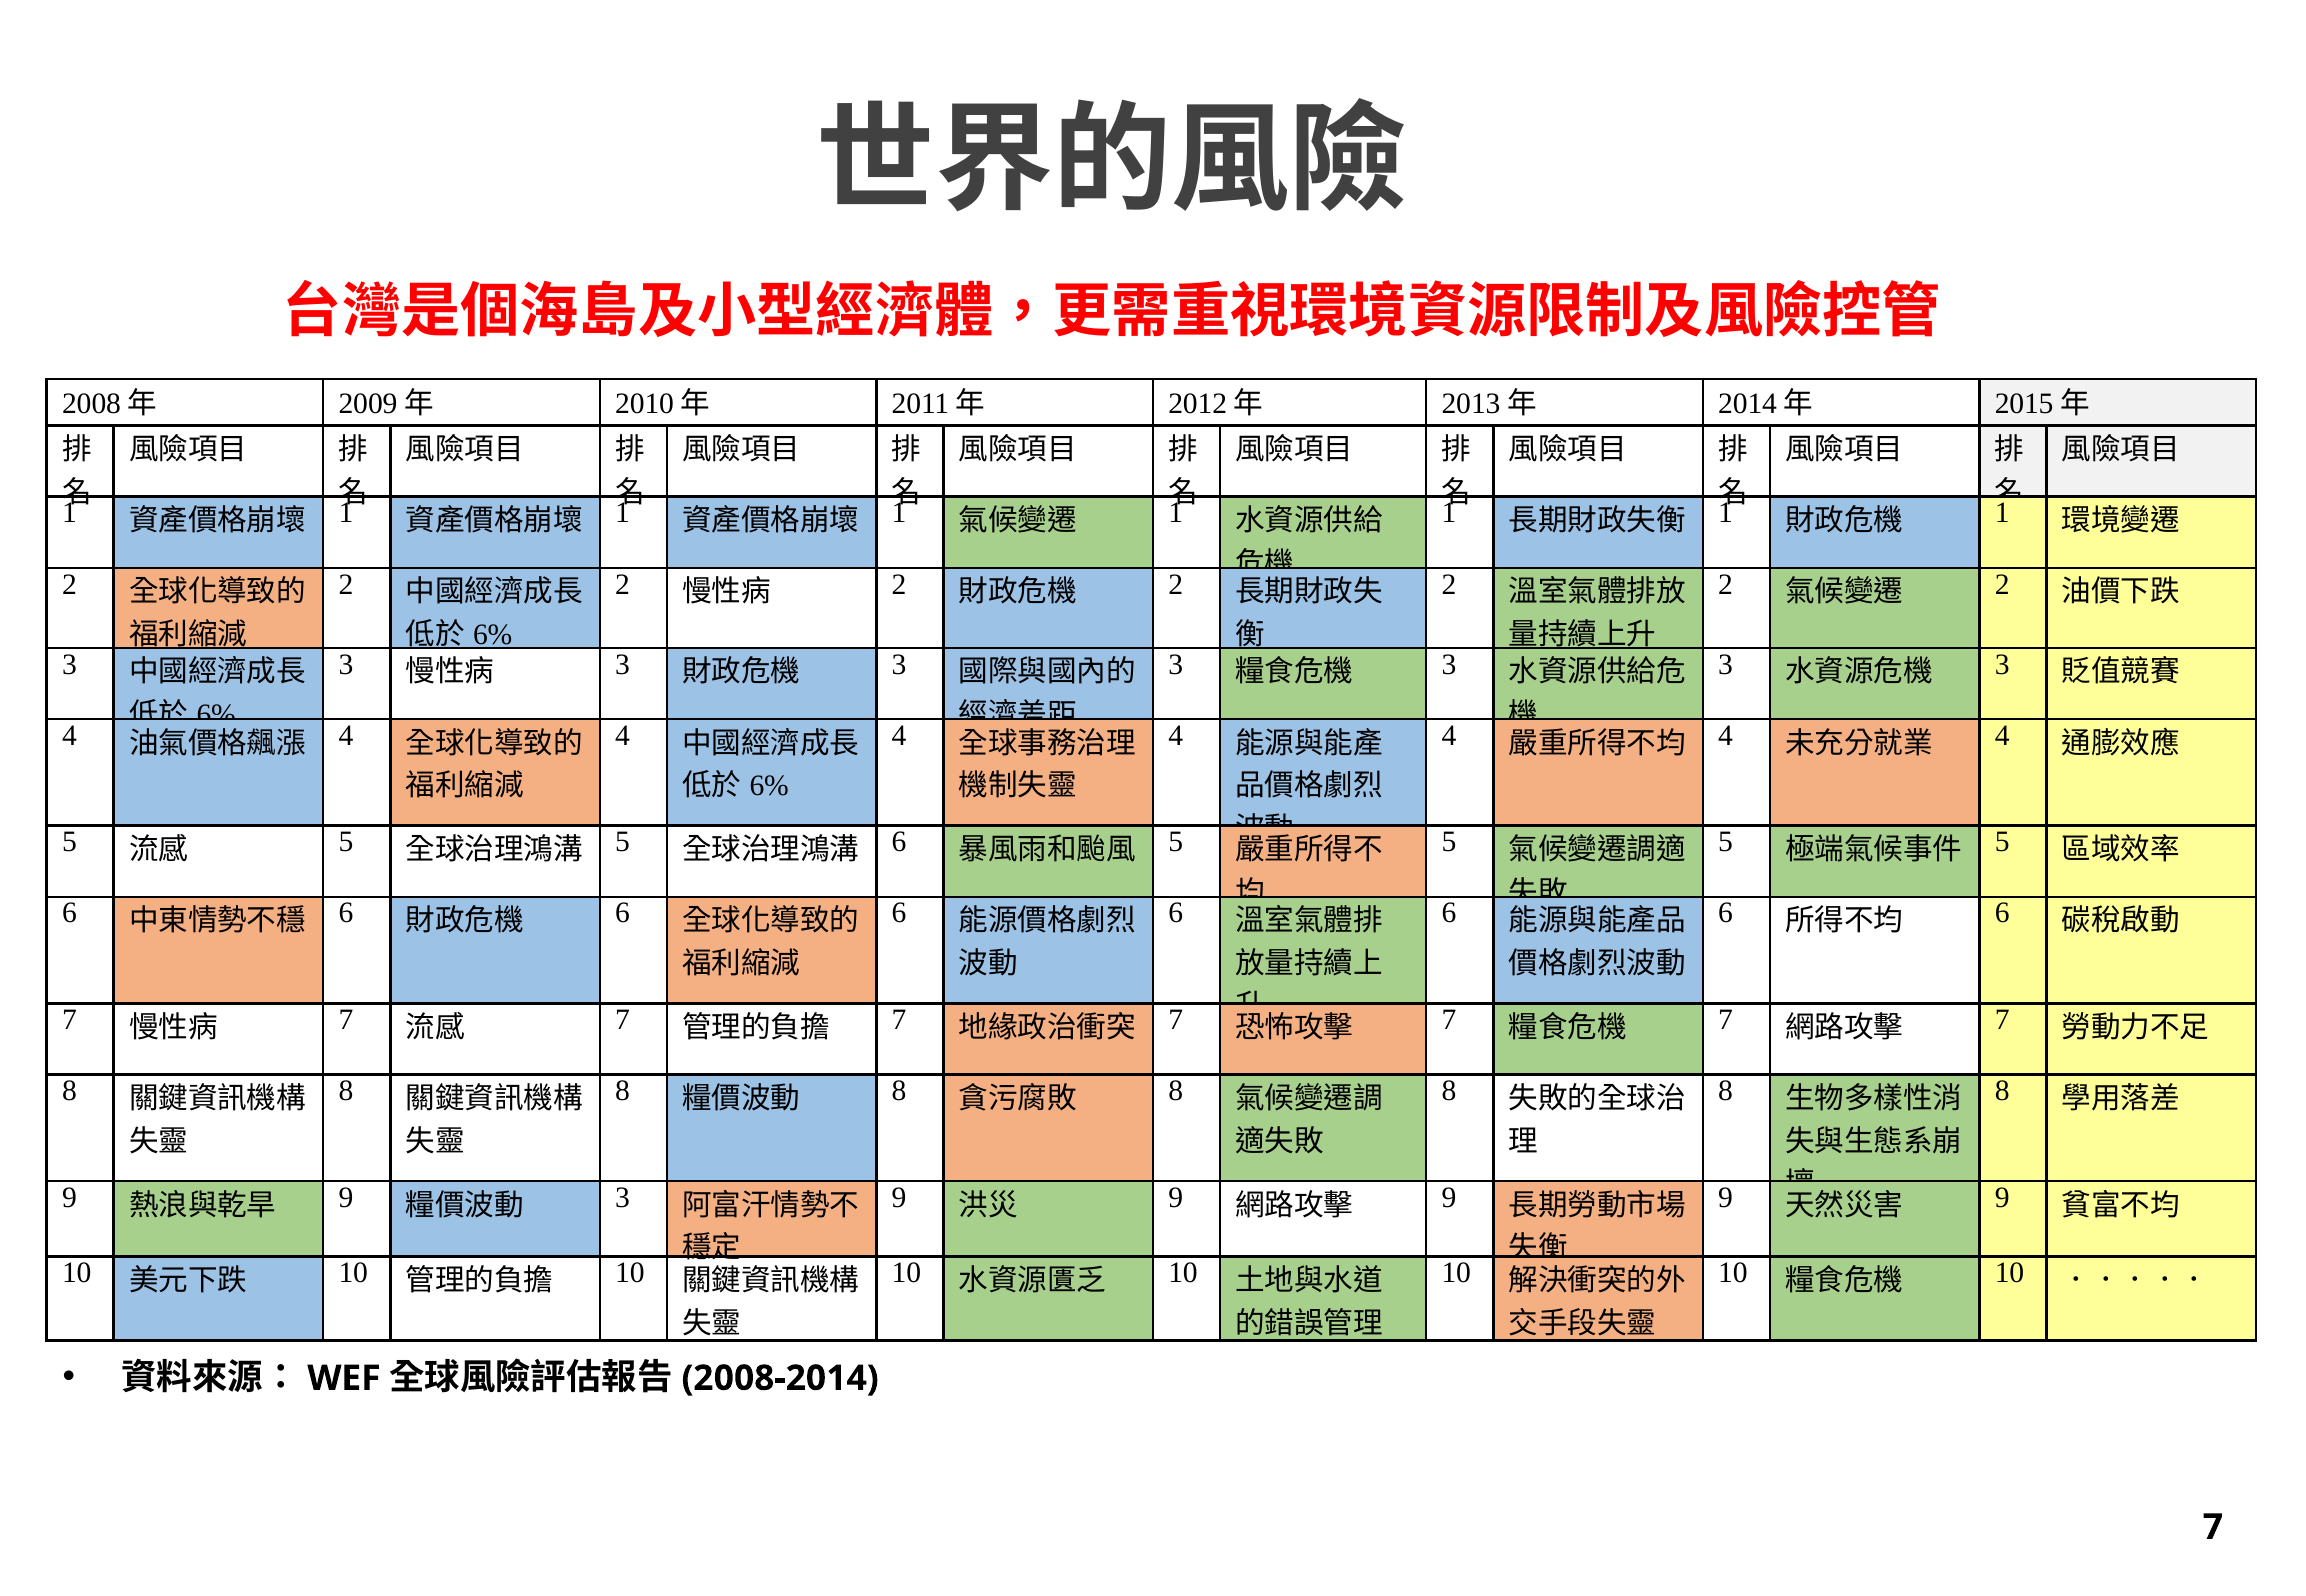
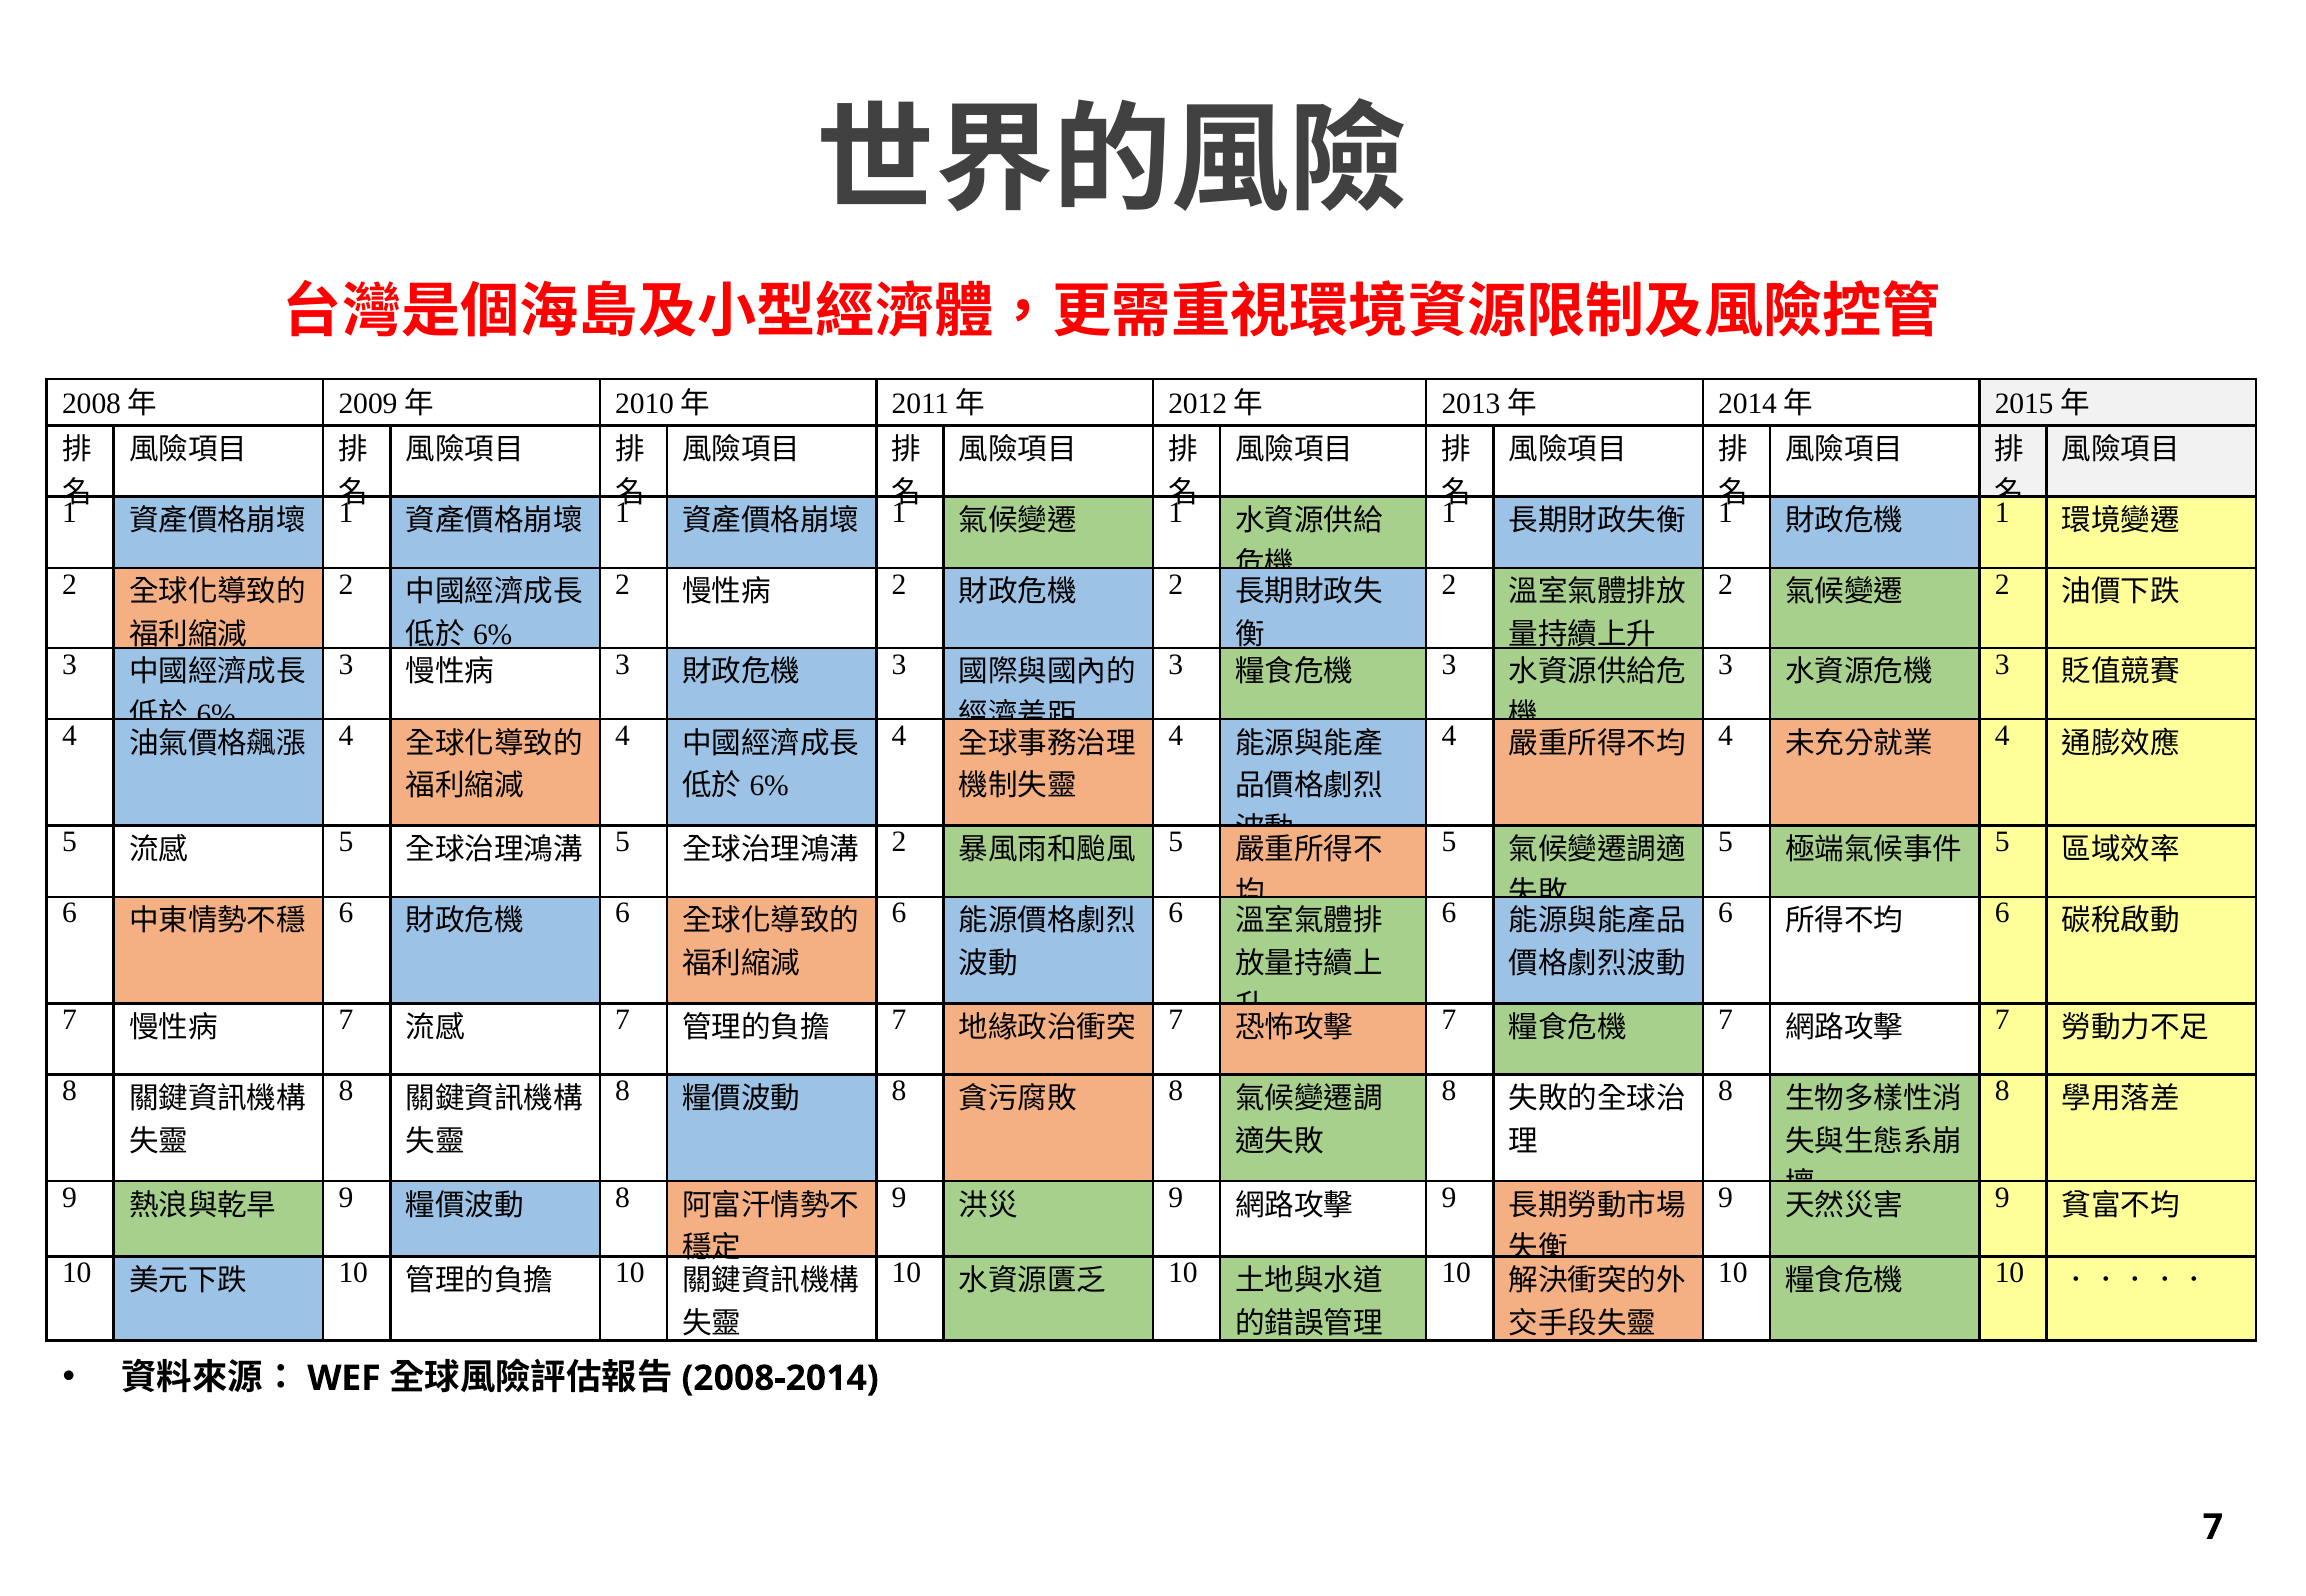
6 at (899, 842): 6 -> 2
3 at (623, 1198): 3 -> 8
